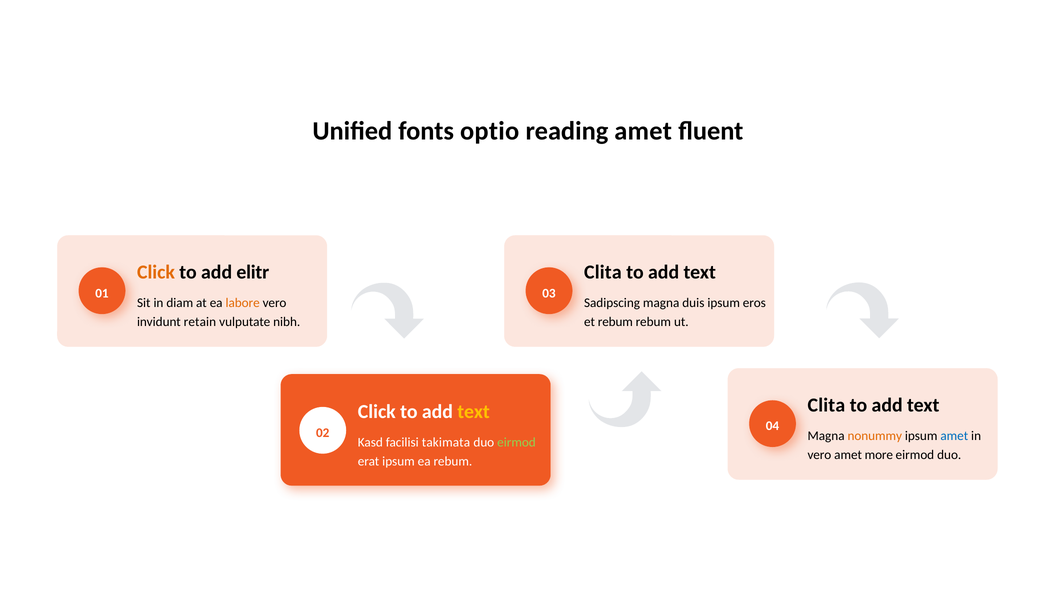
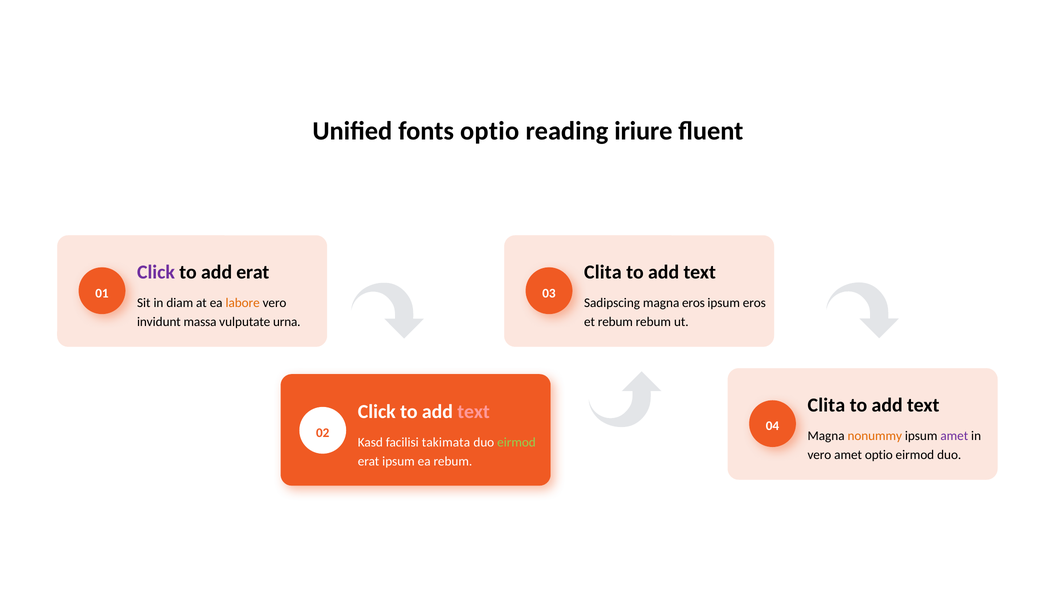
reading amet: amet -> iriure
Click at (156, 272) colour: orange -> purple
add elitr: elitr -> erat
magna duis: duis -> eros
retain: retain -> massa
nibh: nibh -> urna
text at (474, 412) colour: yellow -> pink
amet at (954, 436) colour: blue -> purple
amet more: more -> optio
